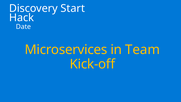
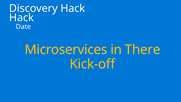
Discovery Start: Start -> Hack
Team: Team -> There
